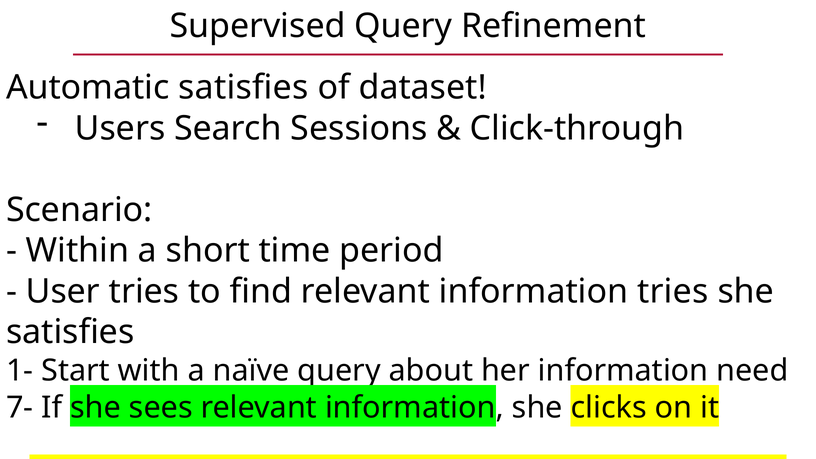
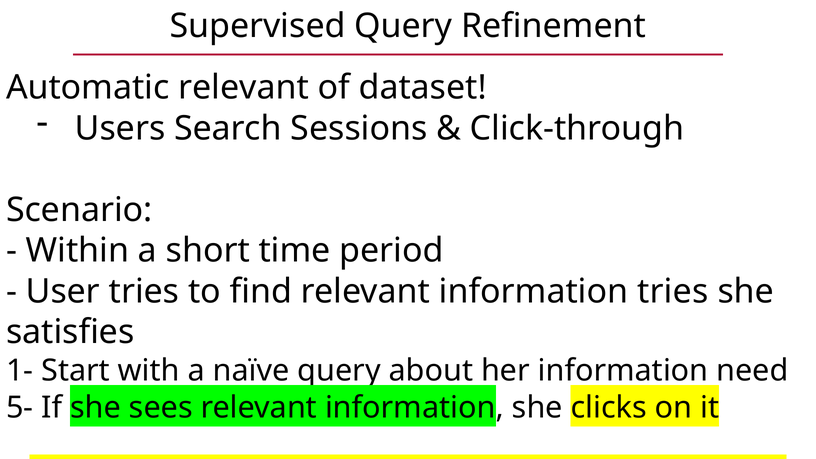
Automatic satisfies: satisfies -> relevant
7-: 7- -> 5-
